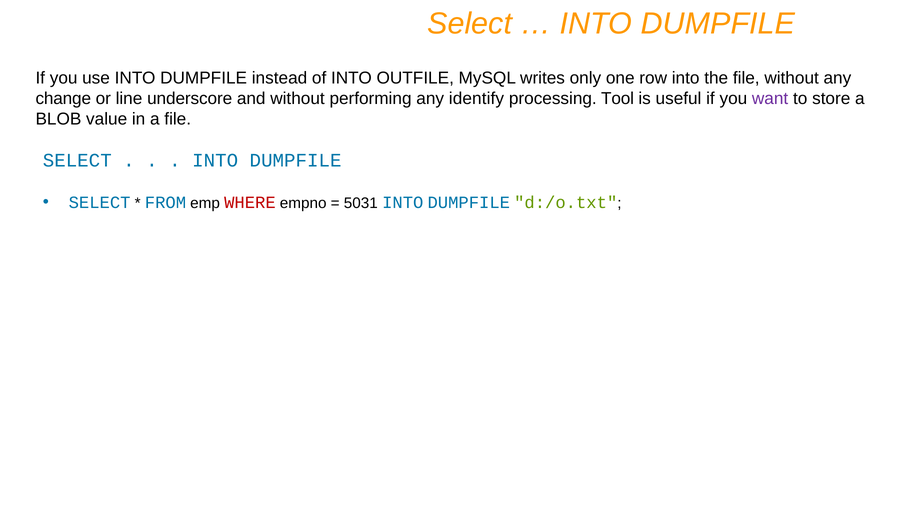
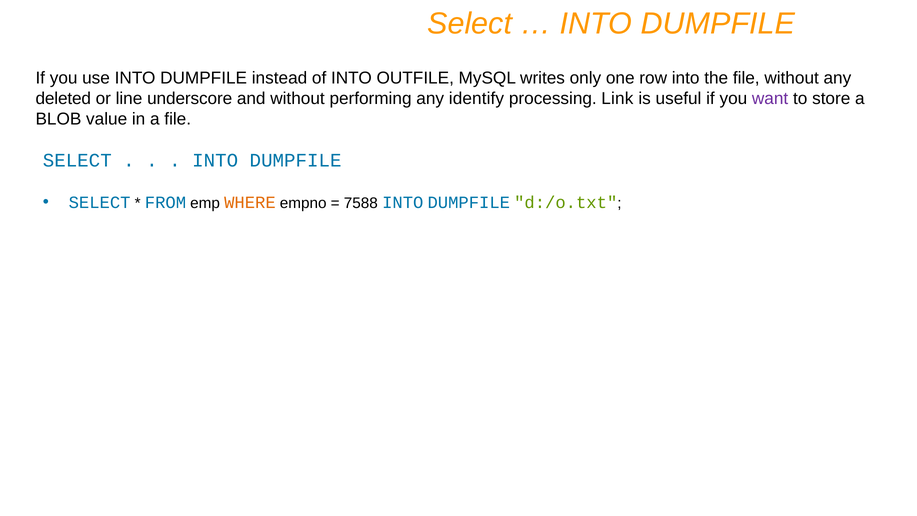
change: change -> deleted
Tool: Tool -> Link
WHERE colour: red -> orange
5031: 5031 -> 7588
